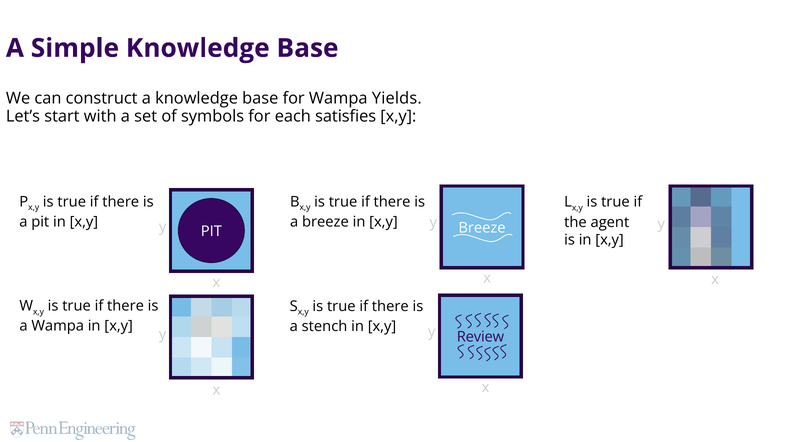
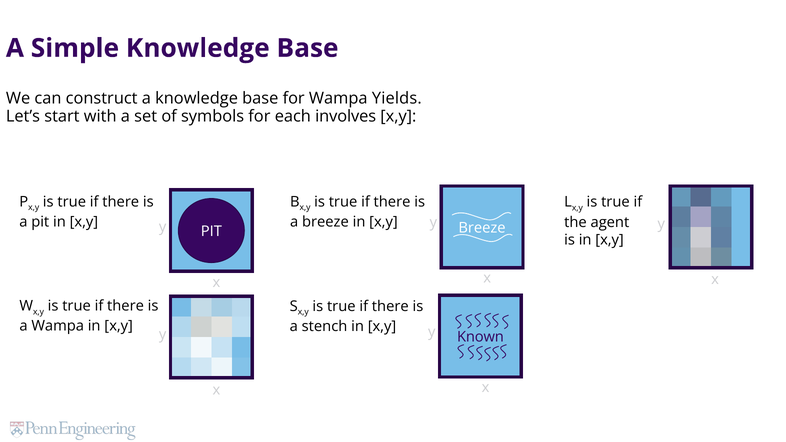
satisfies: satisfies -> involves
Review: Review -> Known
